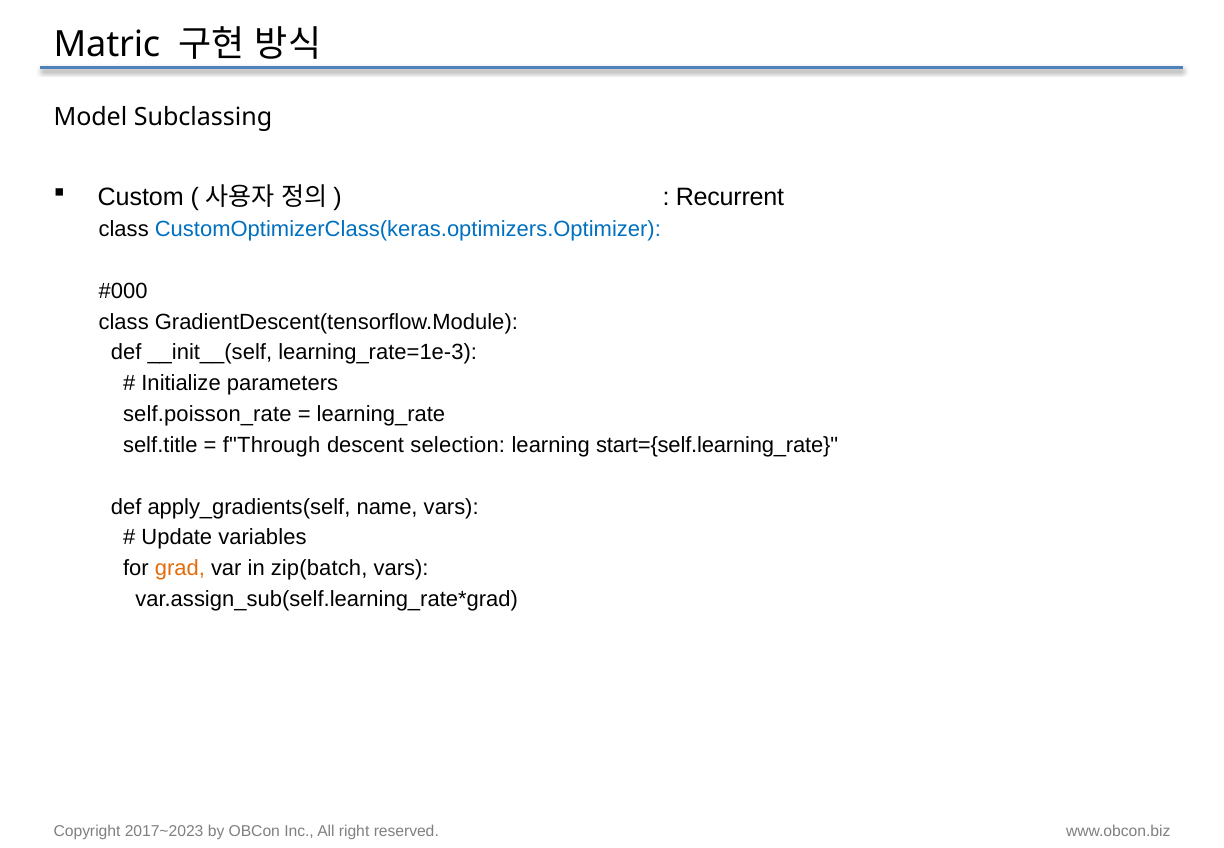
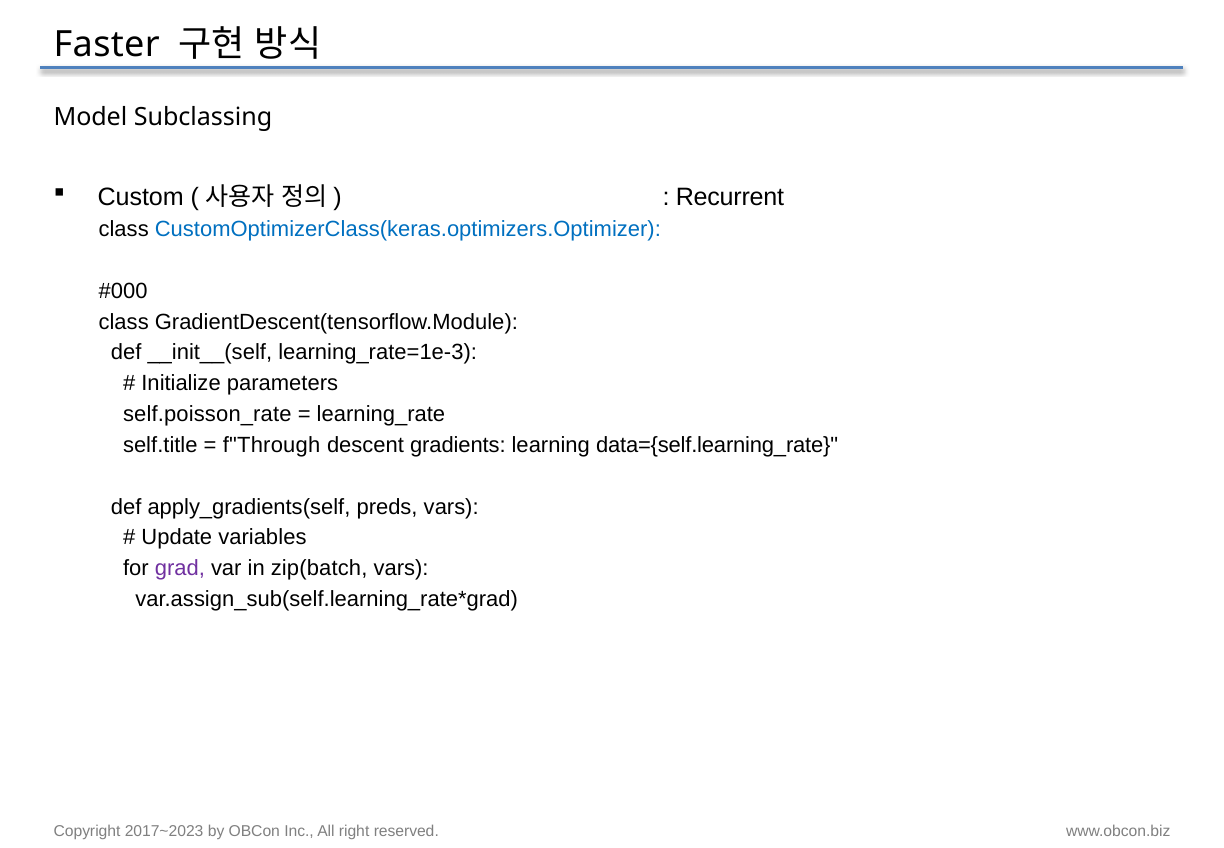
Matric: Matric -> Faster
selection: selection -> gradients
start={self.learning_rate: start={self.learning_rate -> data={self.learning_rate
name: name -> preds
grad colour: orange -> purple
